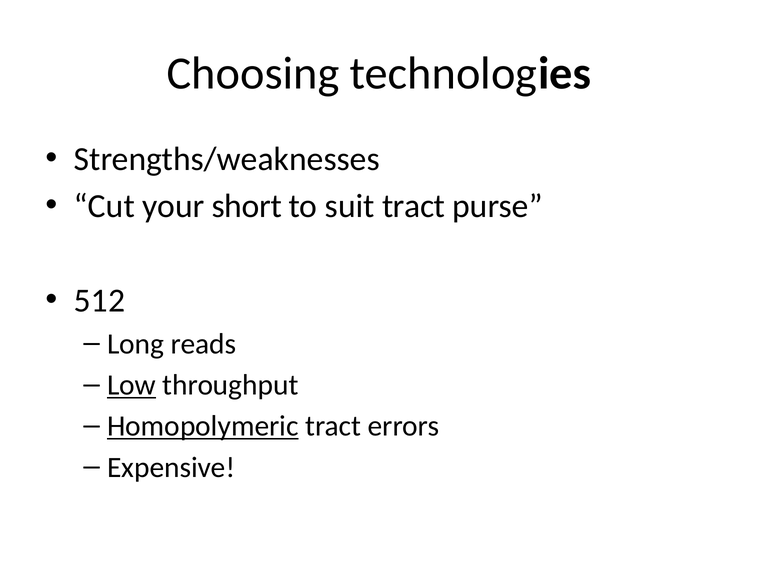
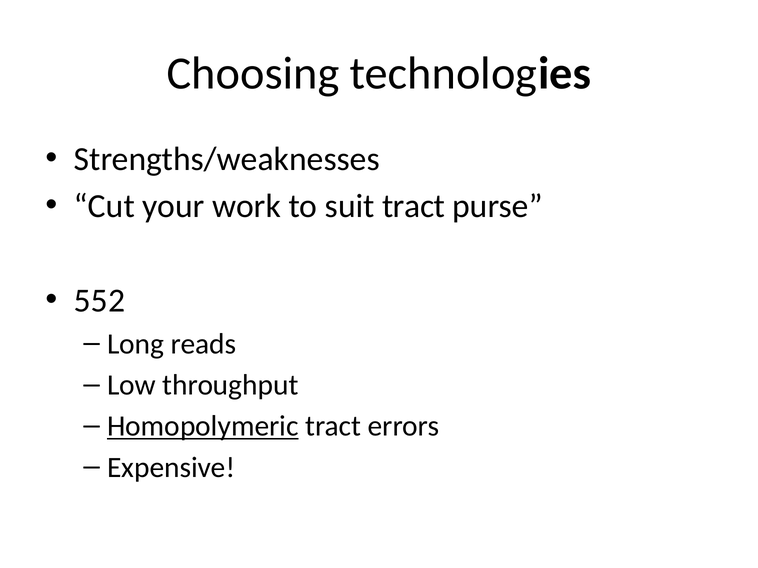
short: short -> work
512: 512 -> 552
Low underline: present -> none
